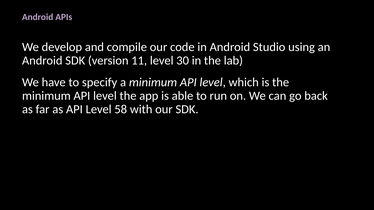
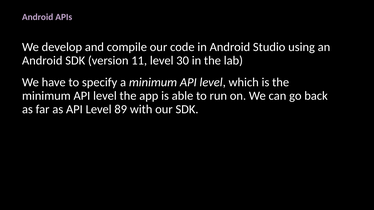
58: 58 -> 89
